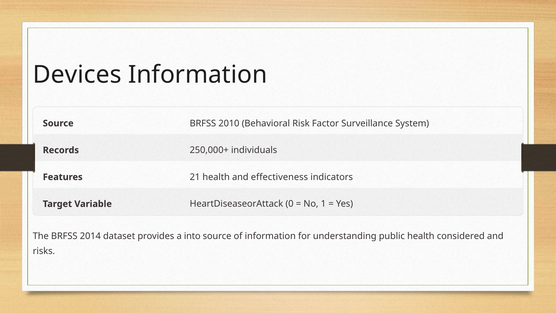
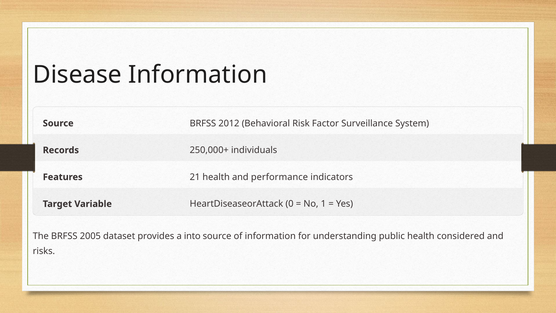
Devices: Devices -> Disease
2010: 2010 -> 2012
effectiveness: effectiveness -> performance
2014: 2014 -> 2005
